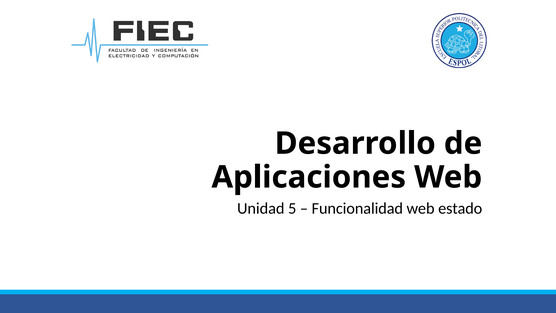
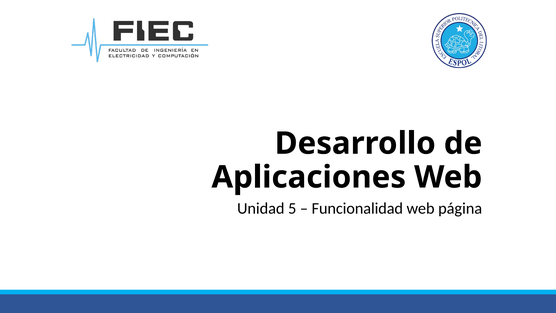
estado: estado -> página
